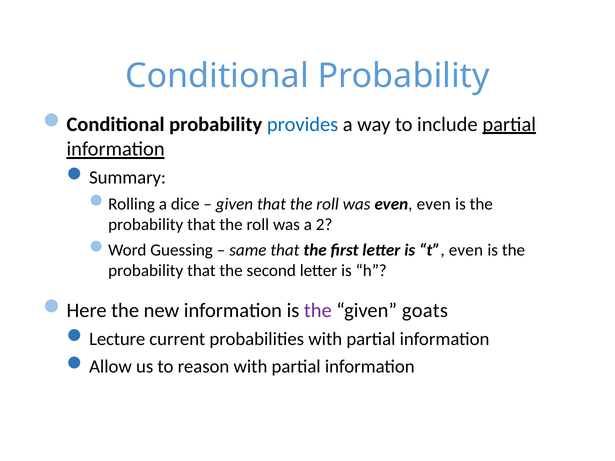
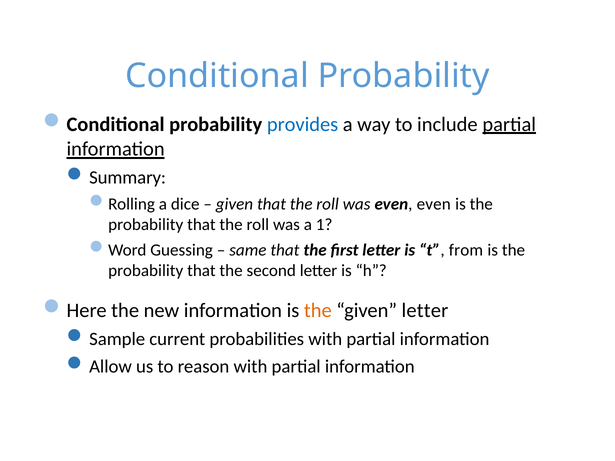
2: 2 -> 1
t even: even -> from
the at (318, 311) colour: purple -> orange
given goats: goats -> letter
Lecture: Lecture -> Sample
